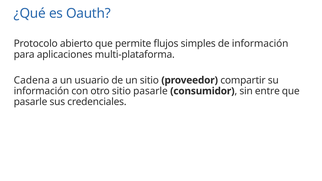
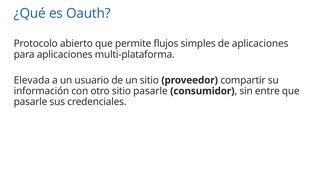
de información: información -> aplicaciones
Cadena: Cadena -> Elevada
